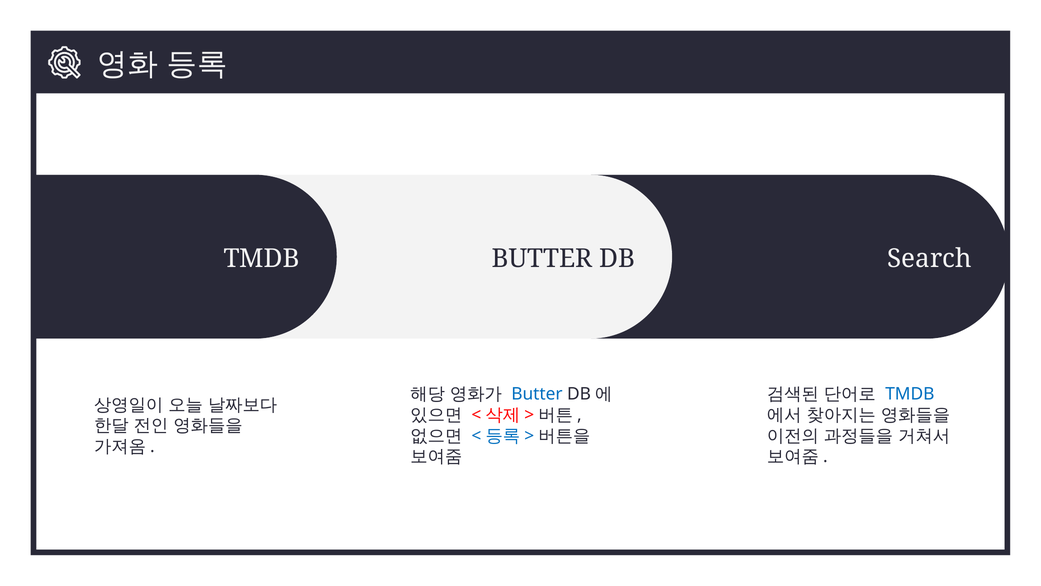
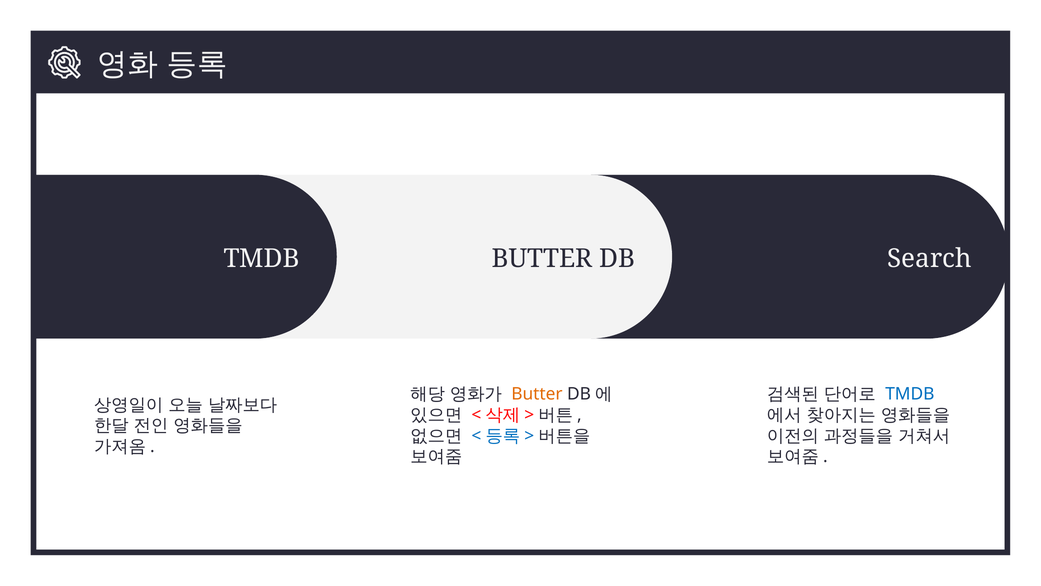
Butter at (537, 394) colour: blue -> orange
